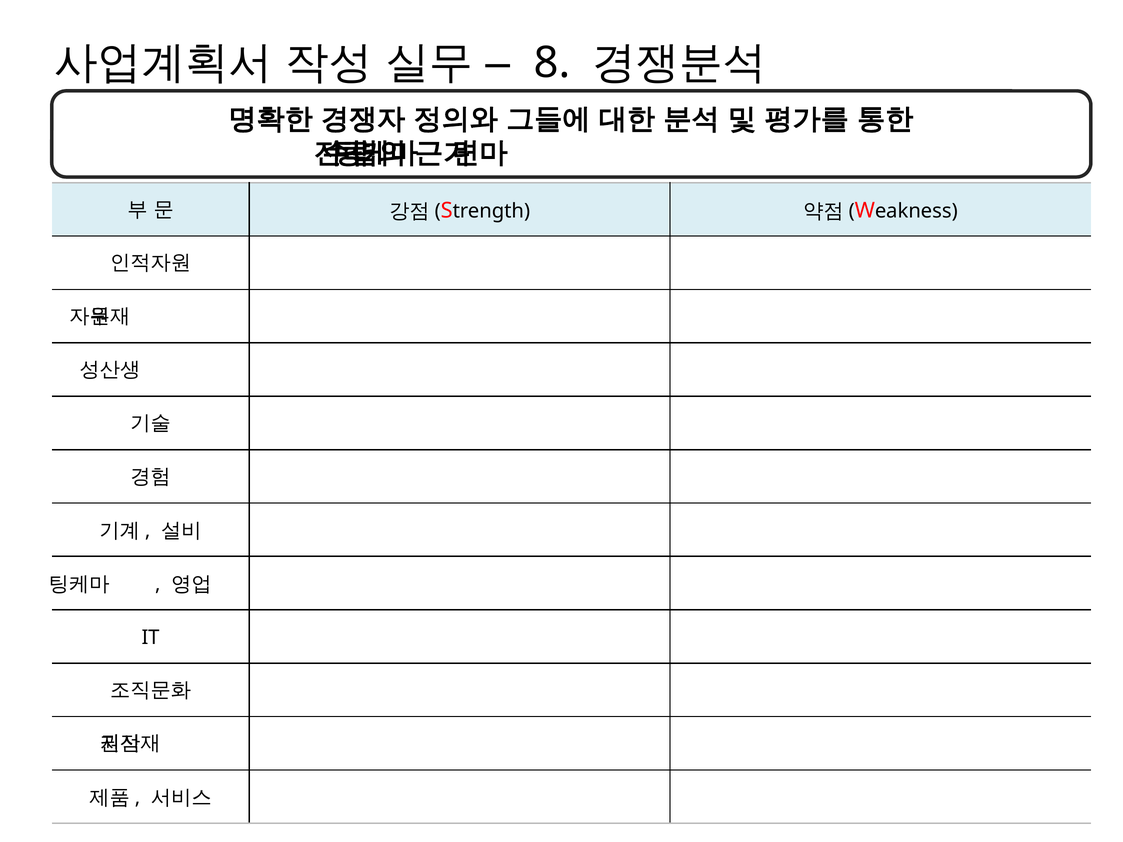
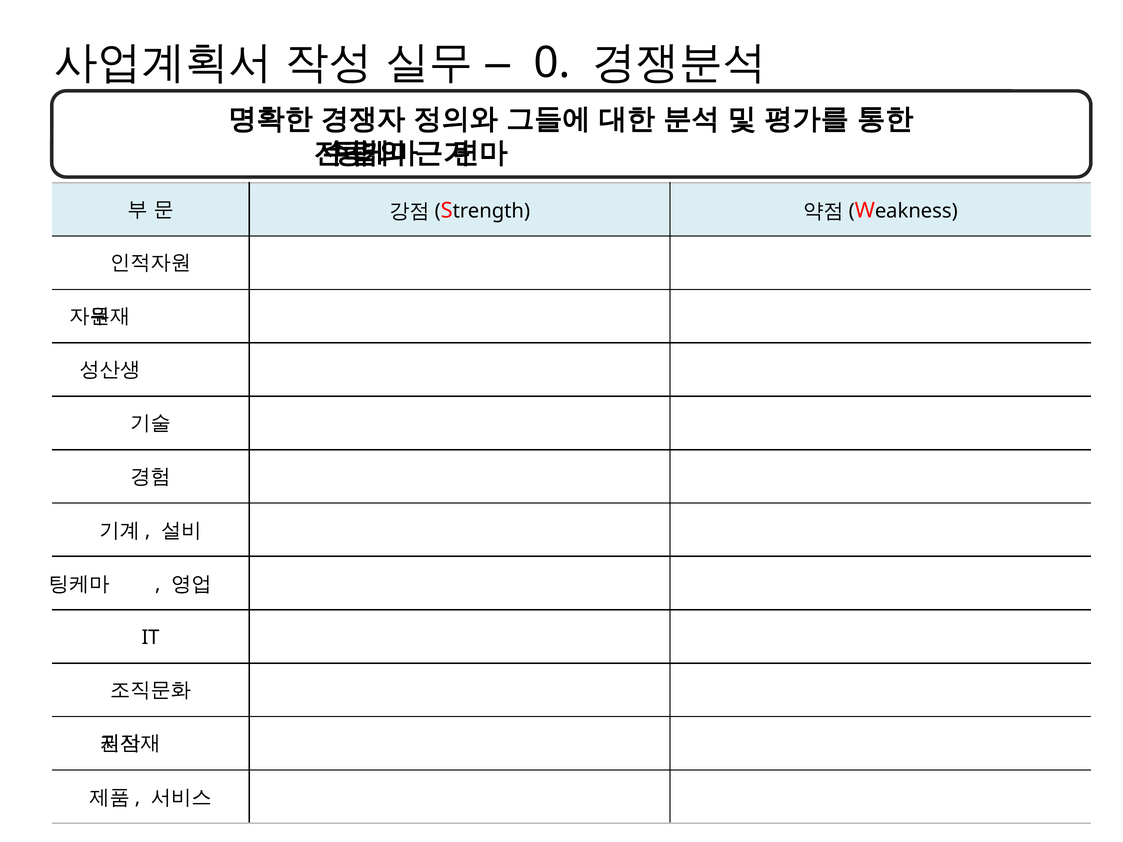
8: 8 -> 0
